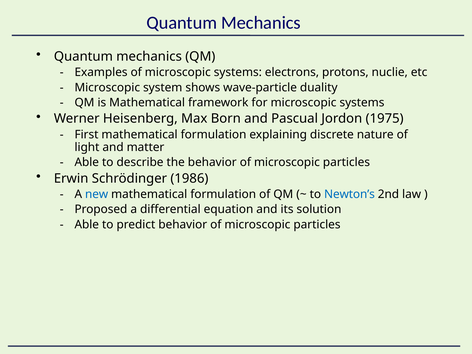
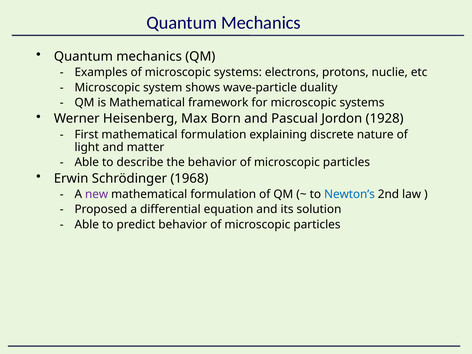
1975: 1975 -> 1928
1986: 1986 -> 1968
new colour: blue -> purple
